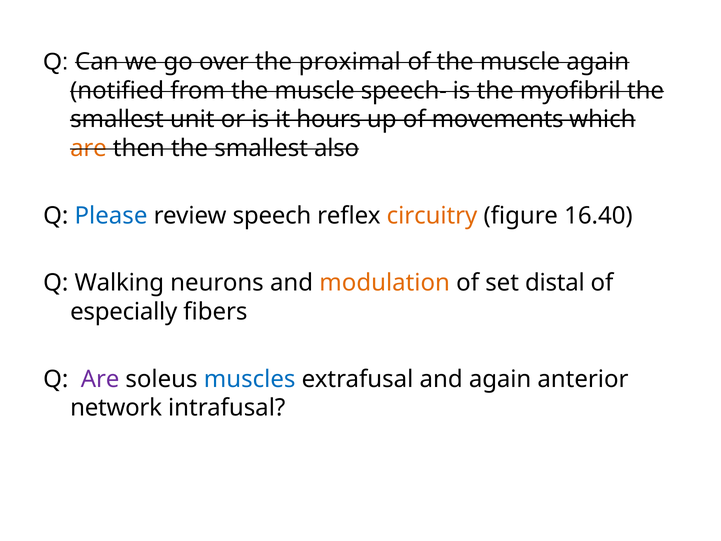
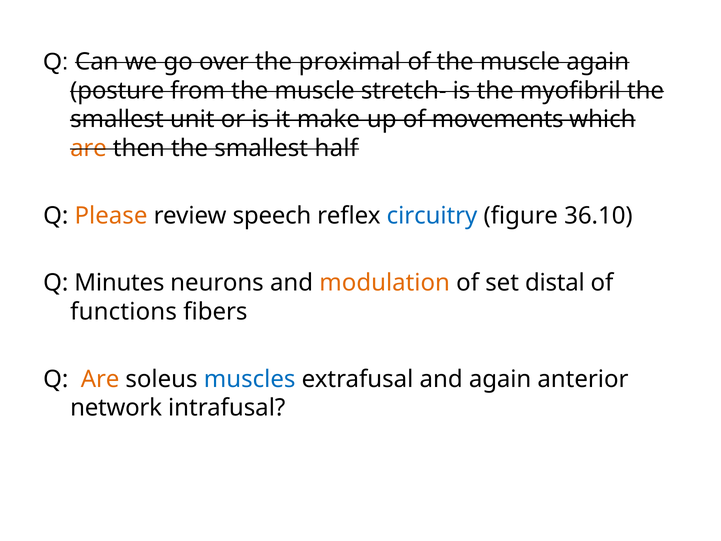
notified: notified -> posture
speech-: speech- -> stretch-
hours: hours -> make
also: also -> half
Please colour: blue -> orange
circuitry colour: orange -> blue
16.40: 16.40 -> 36.10
Walking: Walking -> Minutes
especially: especially -> functions
Are at (100, 379) colour: purple -> orange
